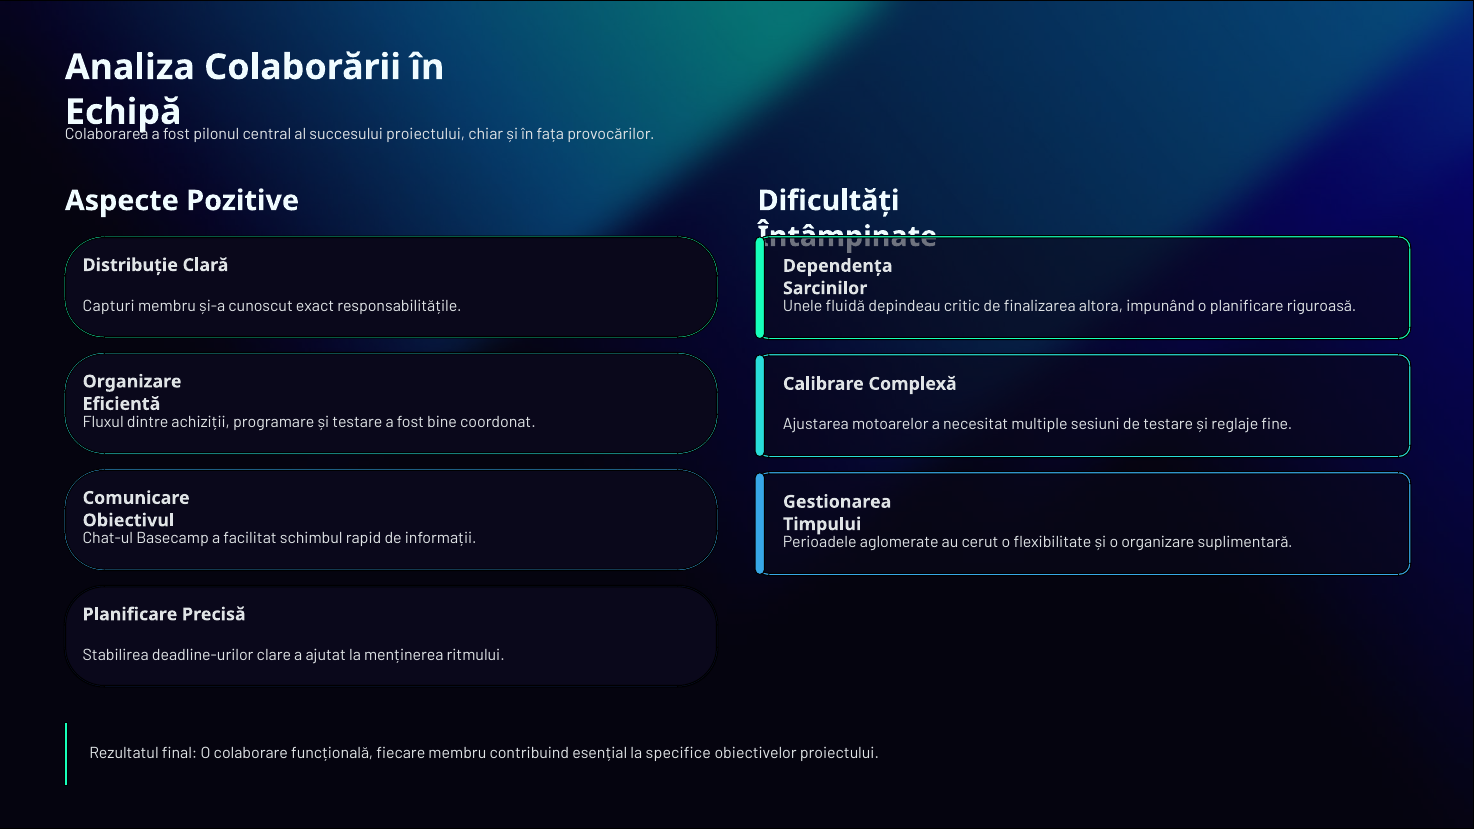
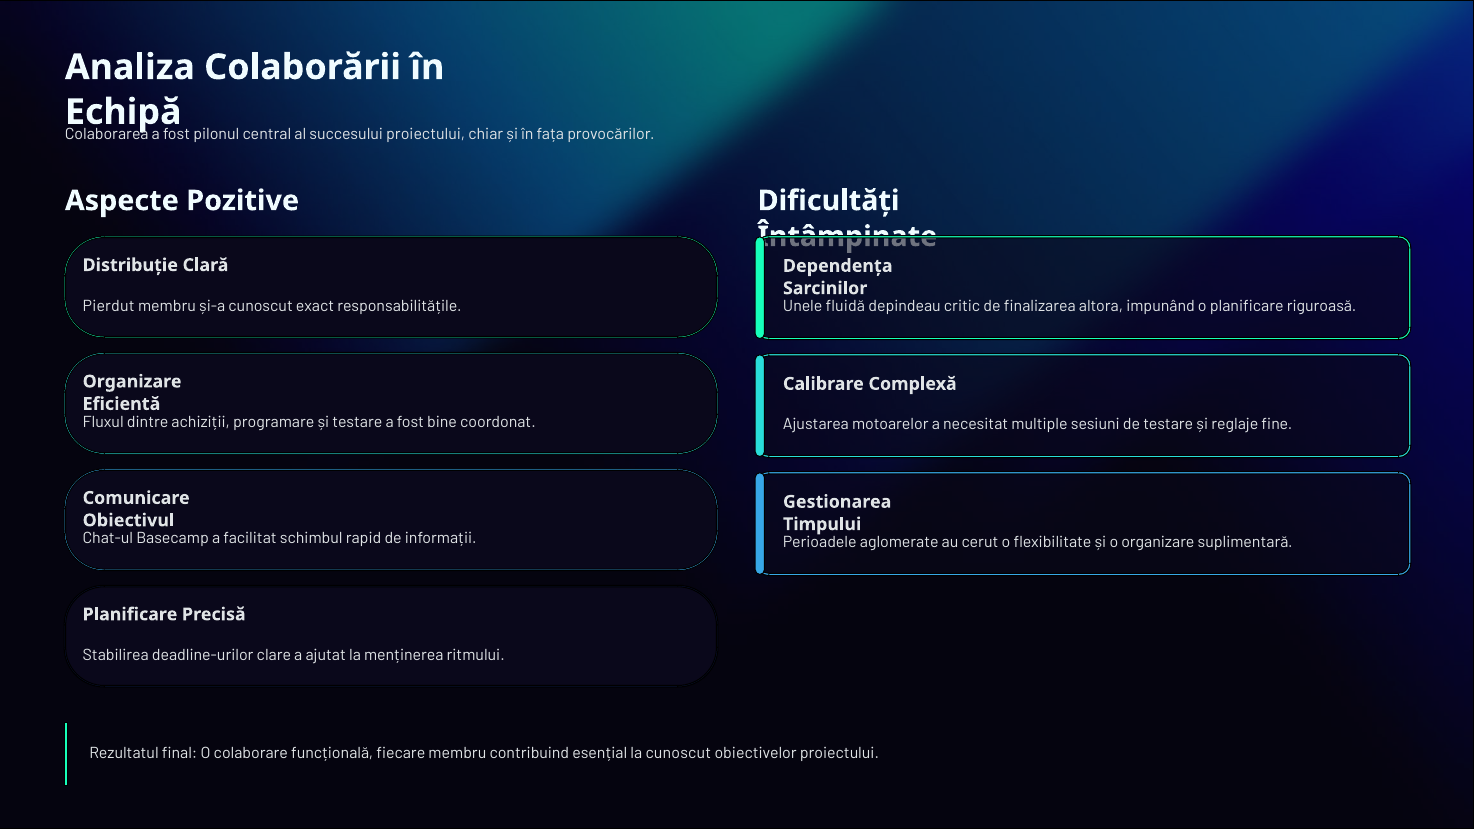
Capturi: Capturi -> Pierdut
la specifice: specifice -> cunoscut
